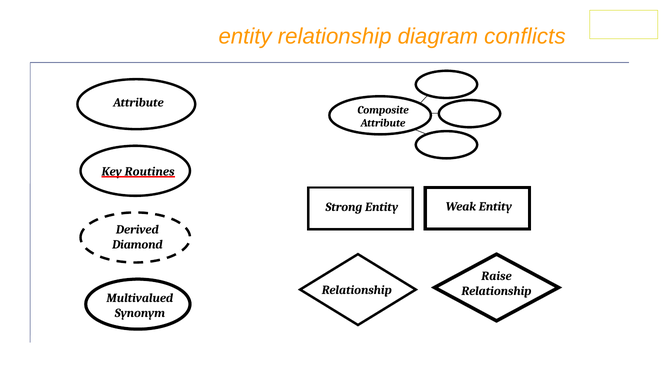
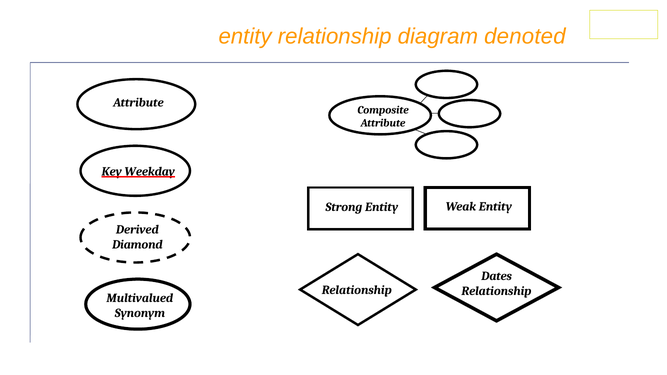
conflicts: conflicts -> denoted
Routines: Routines -> Weekday
Raise: Raise -> Dates
